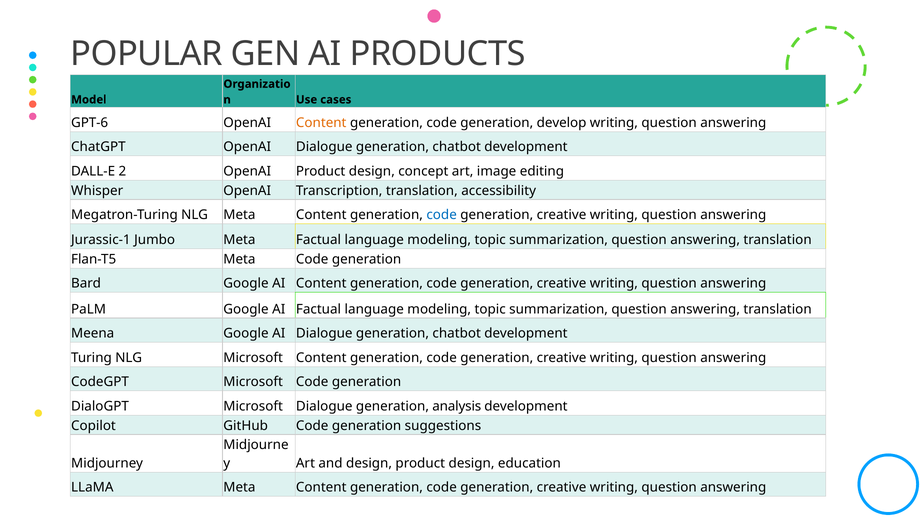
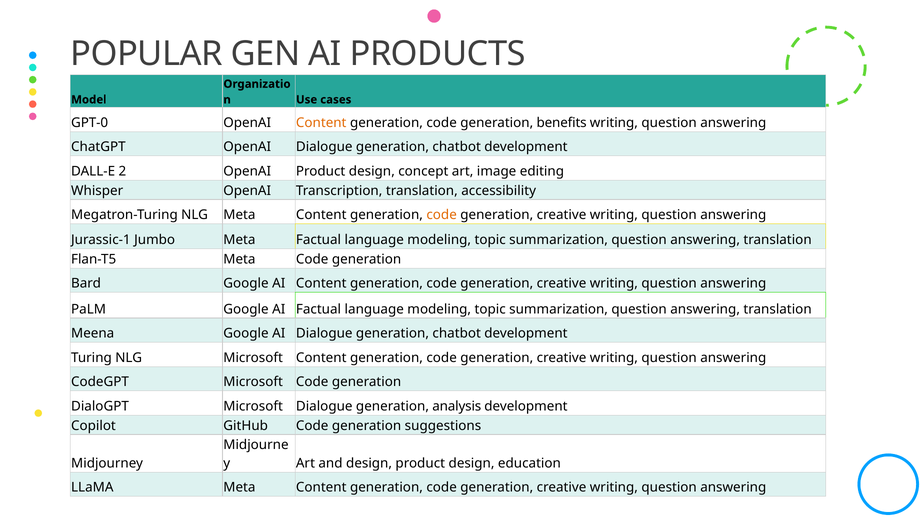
GPT-6: GPT-6 -> GPT-0
develop: develop -> benefits
code at (442, 215) colour: blue -> orange
